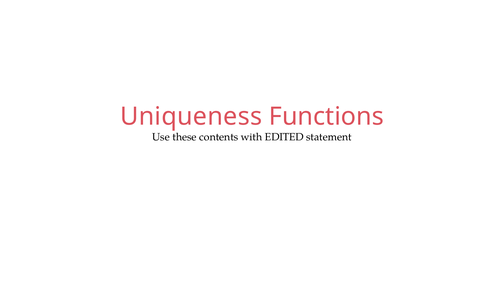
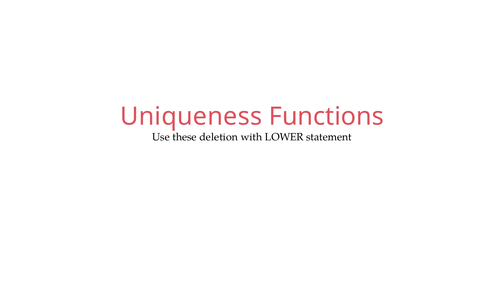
contents: contents -> deletion
EDITED: EDITED -> LOWER
